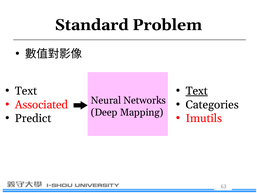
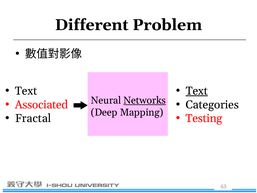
Standard: Standard -> Different
Networks underline: none -> present
Predict: Predict -> Fractal
Imutils: Imutils -> Testing
